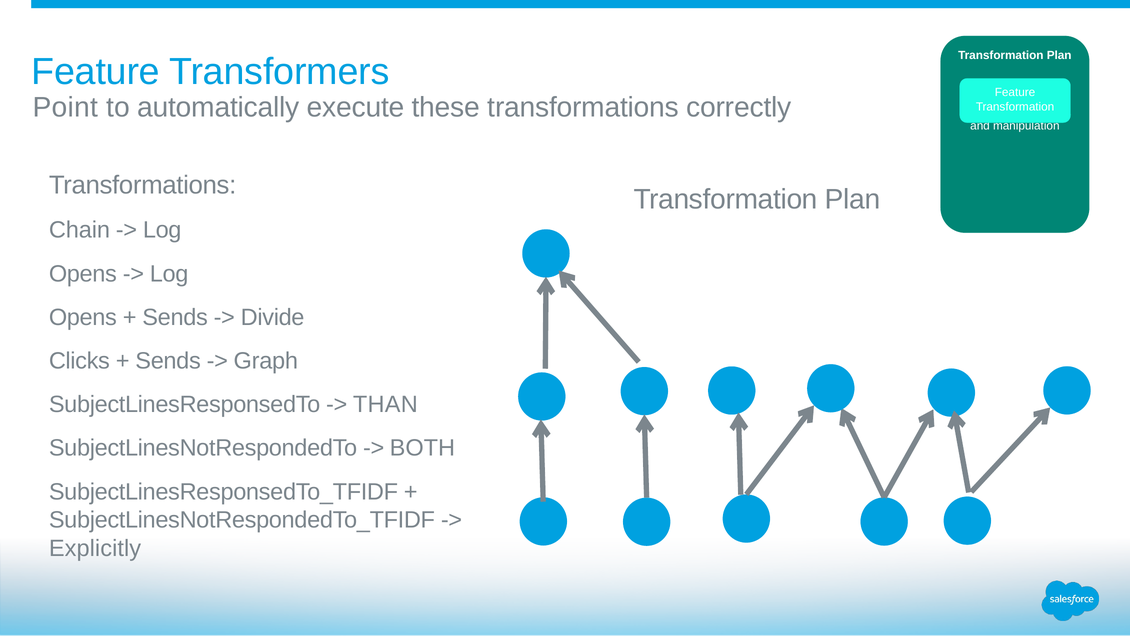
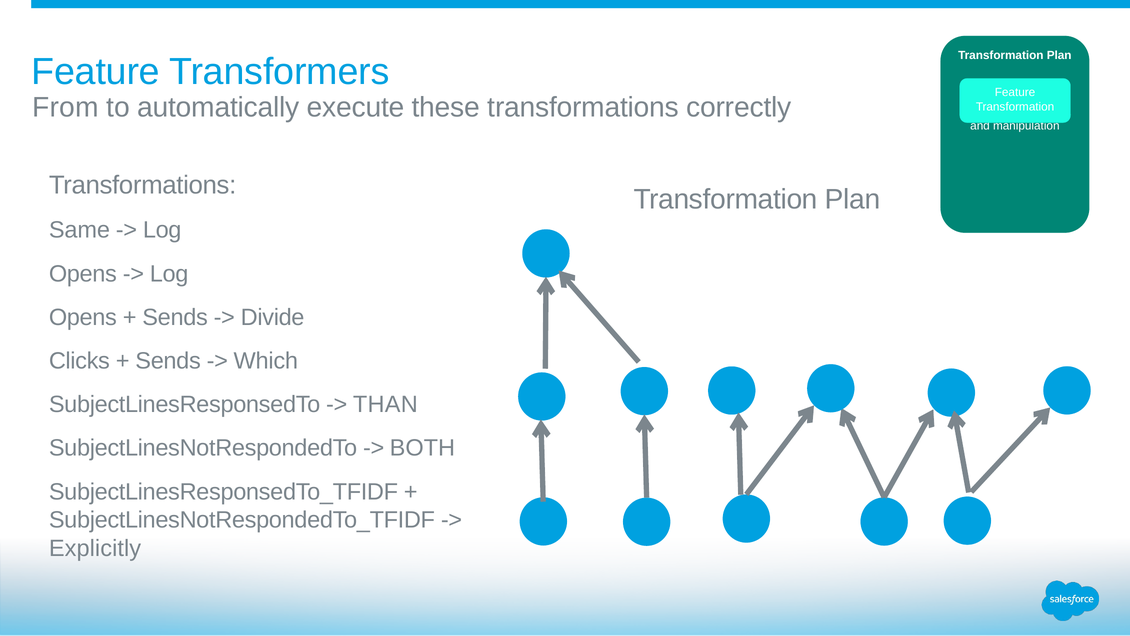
Point: Point -> From
Chain: Chain -> Same
Graph: Graph -> Which
